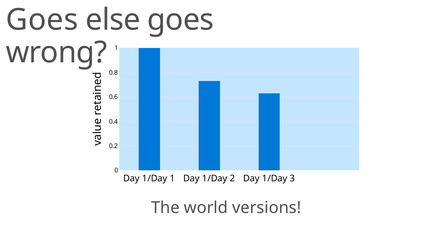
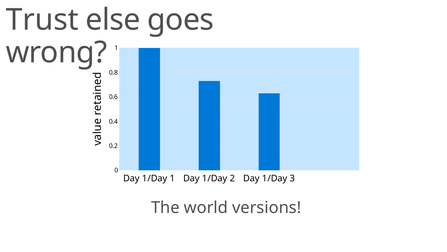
Goes at (42, 20): Goes -> Trust
